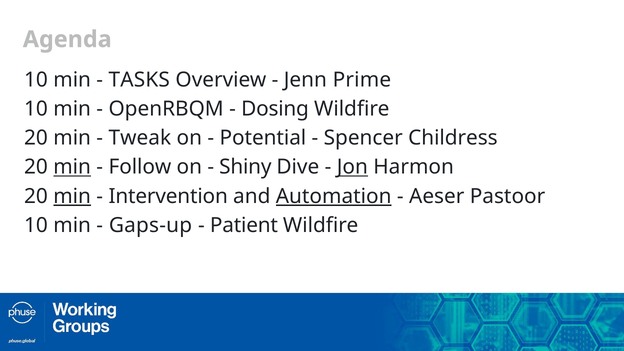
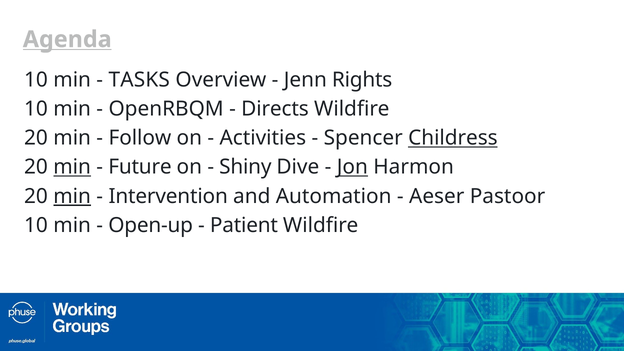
Agenda underline: none -> present
Prime: Prime -> Rights
Dosing: Dosing -> Directs
Tweak: Tweak -> Follow
Potential: Potential -> Activities
Childress underline: none -> present
Follow: Follow -> Future
Automation underline: present -> none
Gaps-up: Gaps-up -> Open-up
